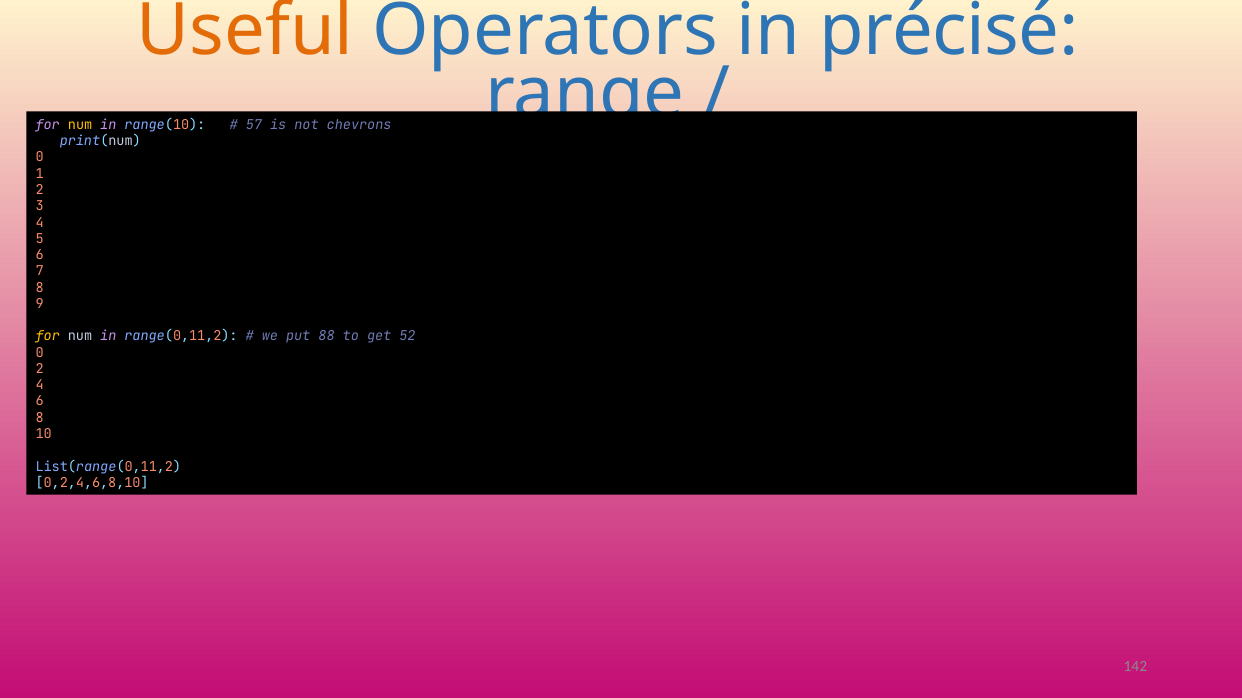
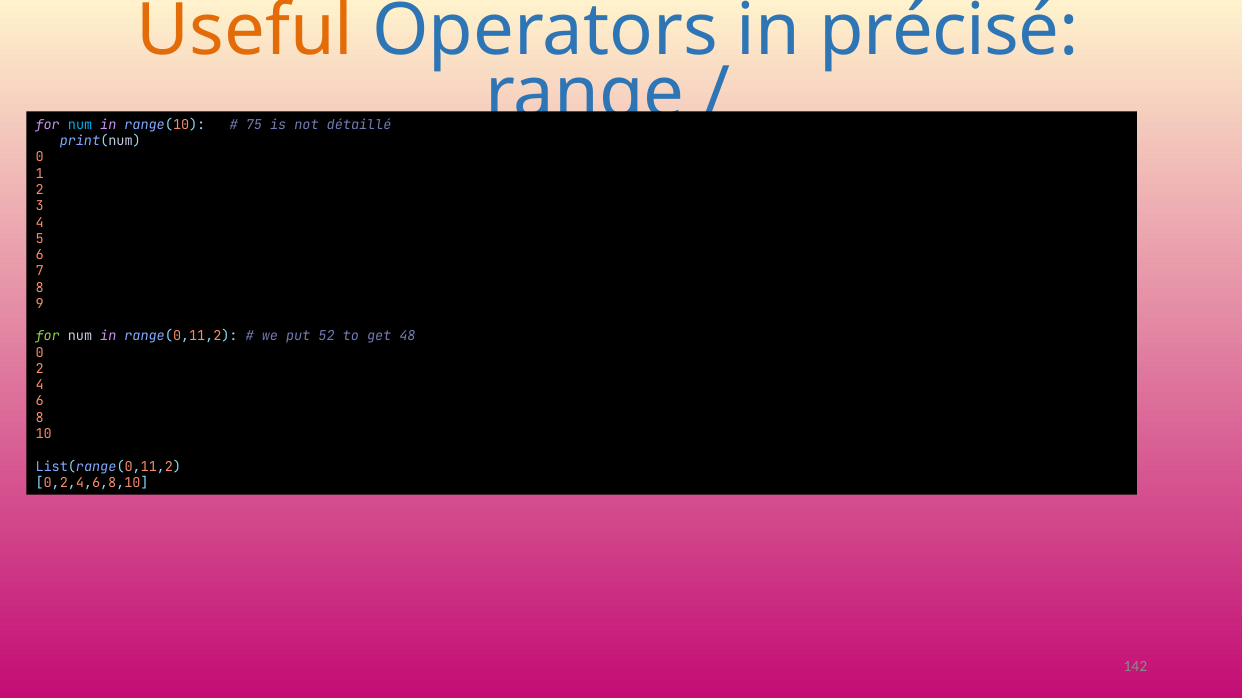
num at (80, 125) colour: yellow -> light blue
57: 57 -> 75
chevrons: chevrons -> détaillé
for at (48, 337) colour: yellow -> light green
88: 88 -> 52
52: 52 -> 48
